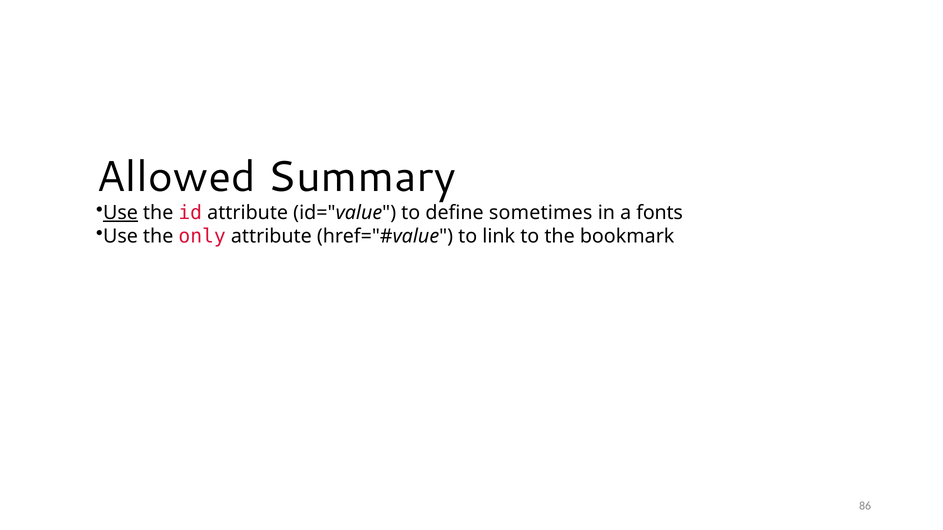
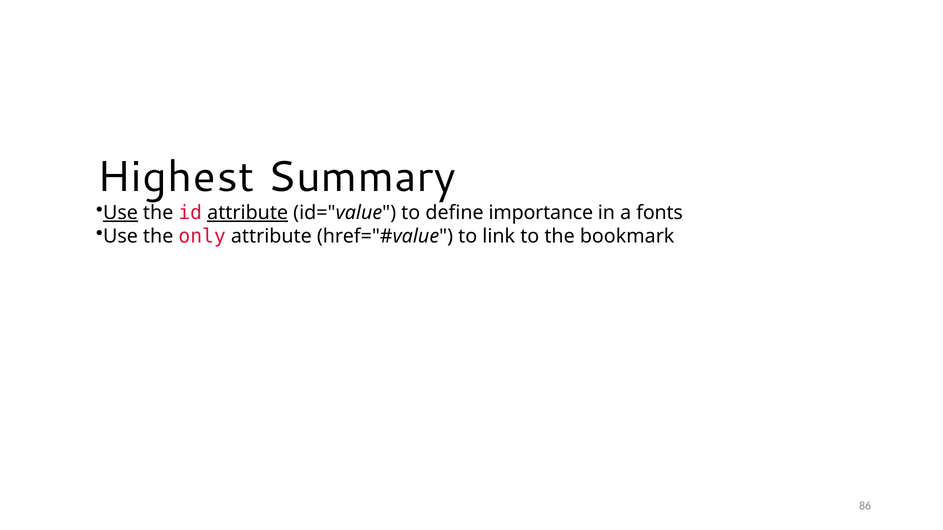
Allowed: Allowed -> Highest
attribute at (248, 213) underline: none -> present
sometimes: sometimes -> importance
